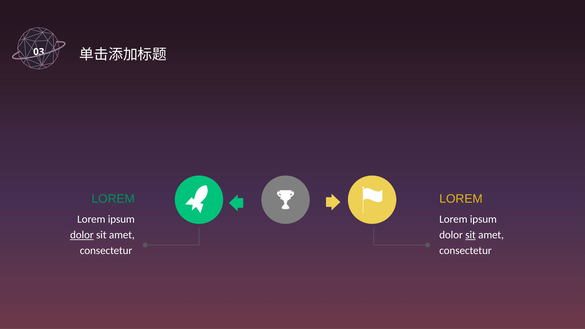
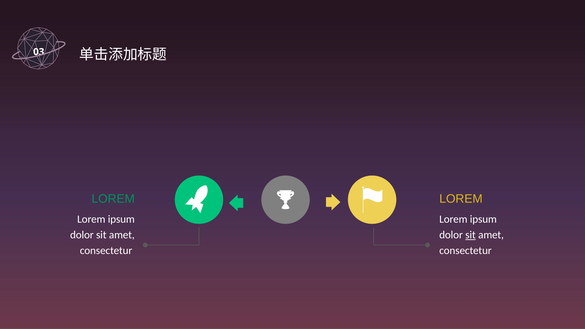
dolor at (82, 235) underline: present -> none
